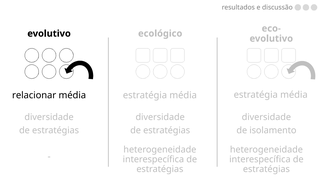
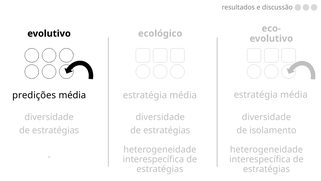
relacionar: relacionar -> predições
